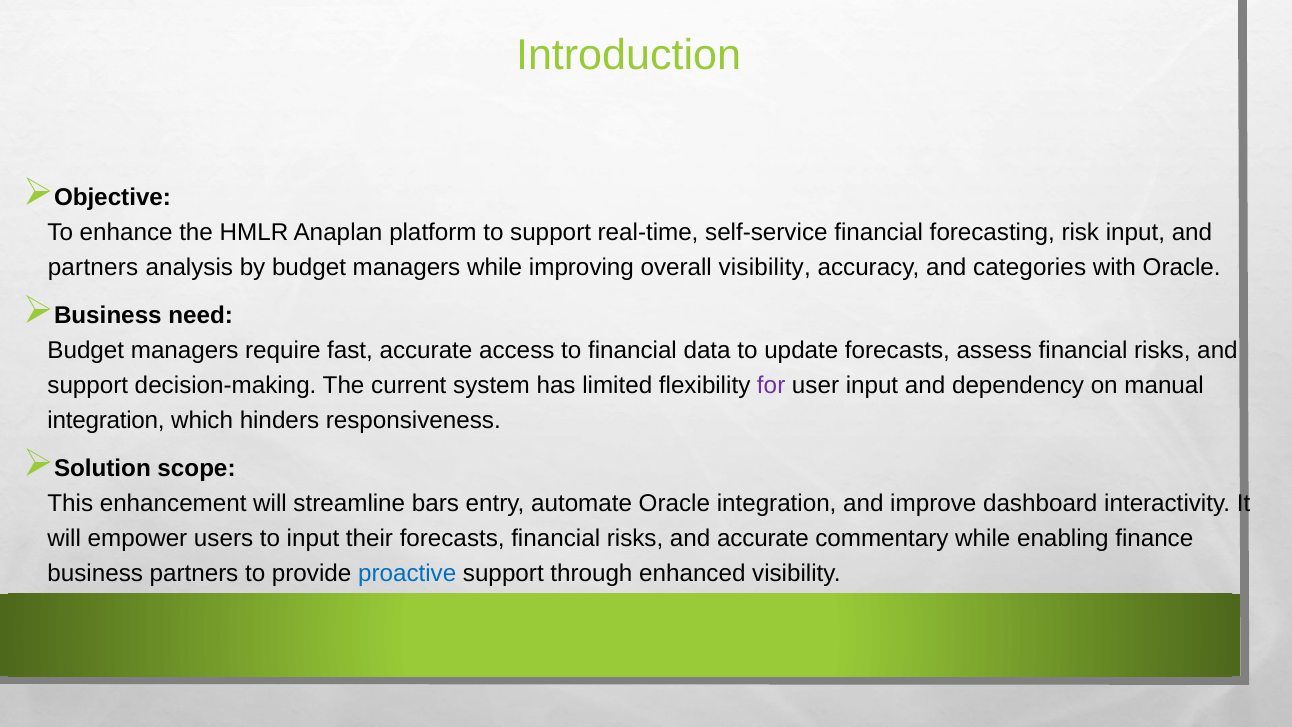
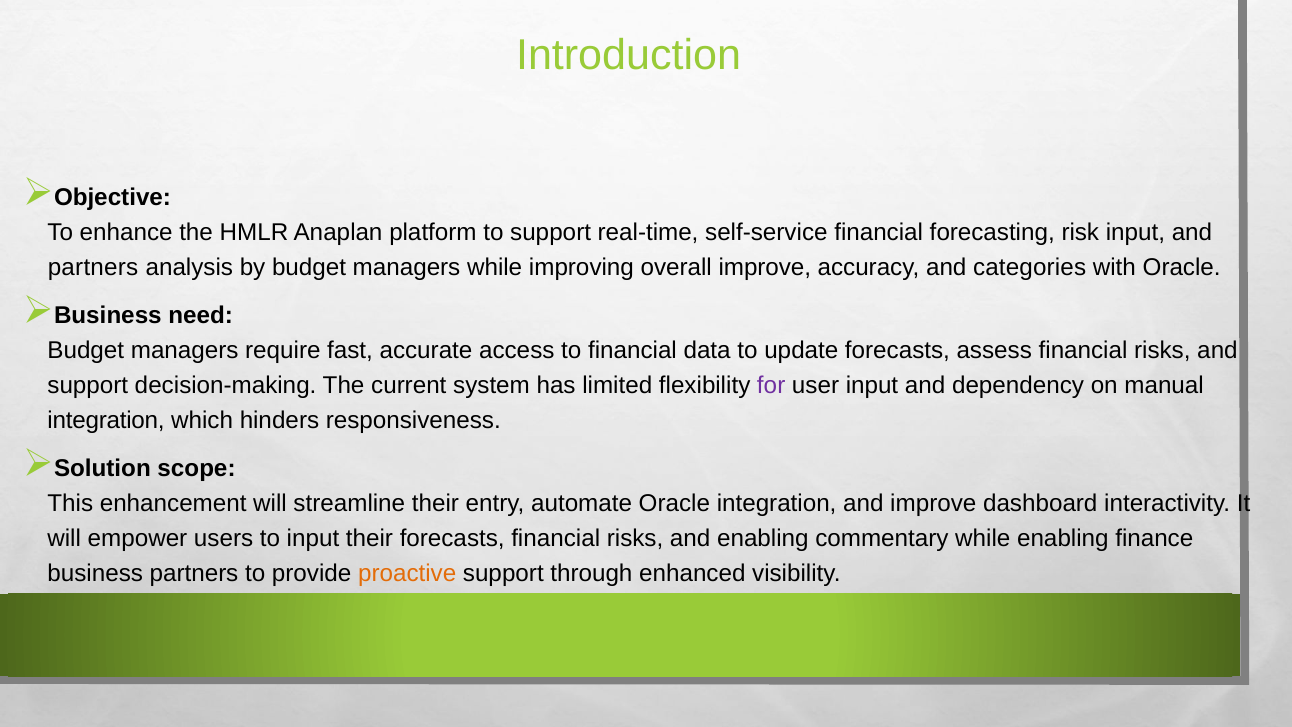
overall visibility: visibility -> improve
streamline bars: bars -> their
and accurate: accurate -> enabling
proactive colour: blue -> orange
